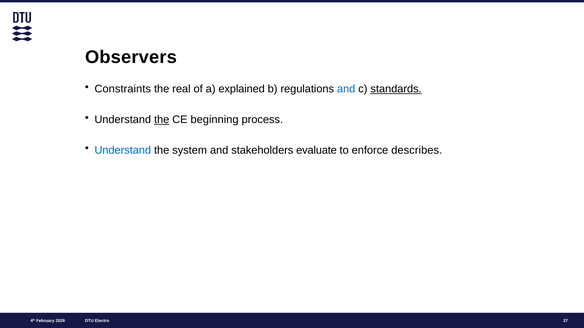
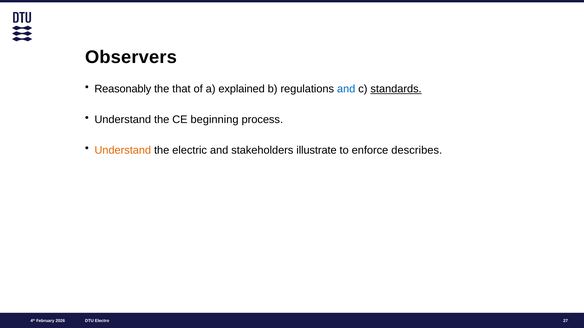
Constraints: Constraints -> Reasonably
real: real -> that
the at (162, 120) underline: present -> none
Understand at (123, 150) colour: blue -> orange
system: system -> electric
evaluate: evaluate -> illustrate
